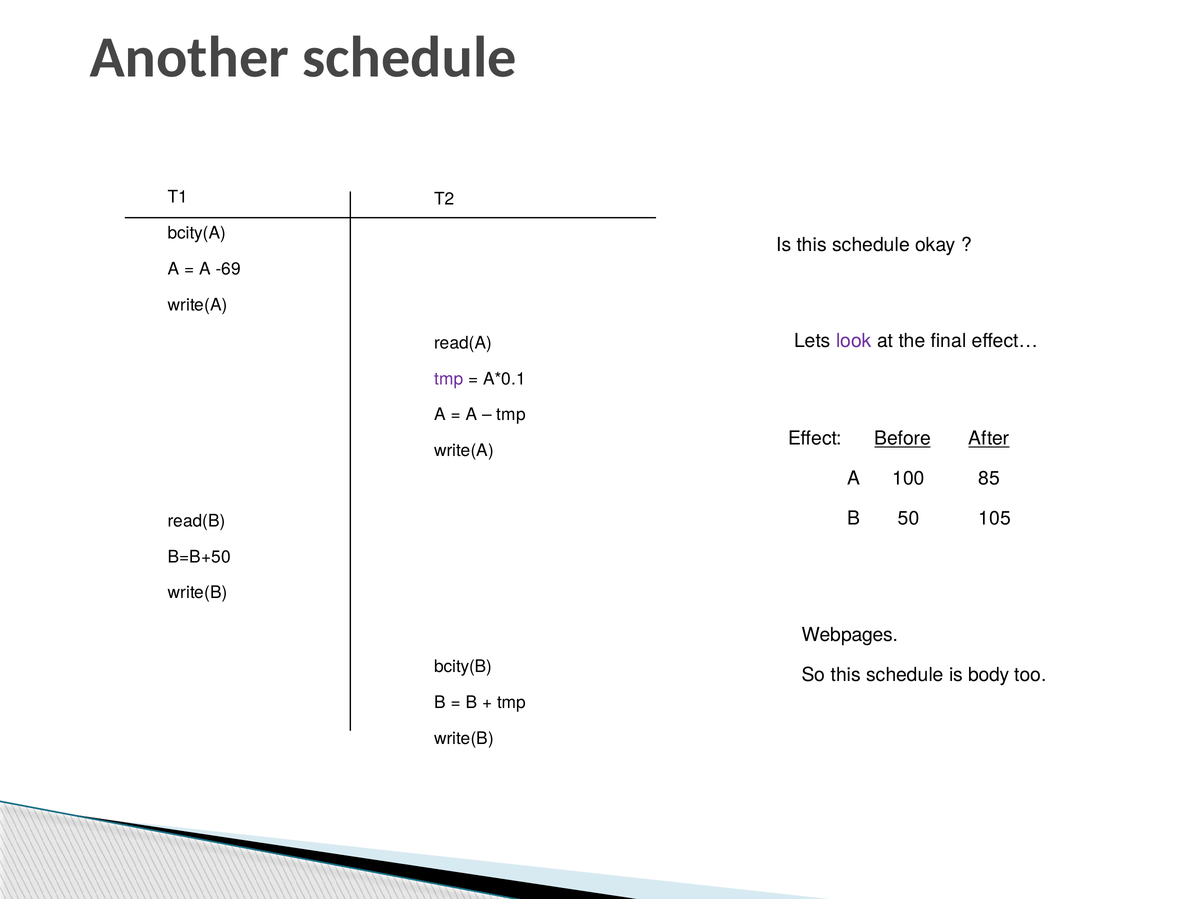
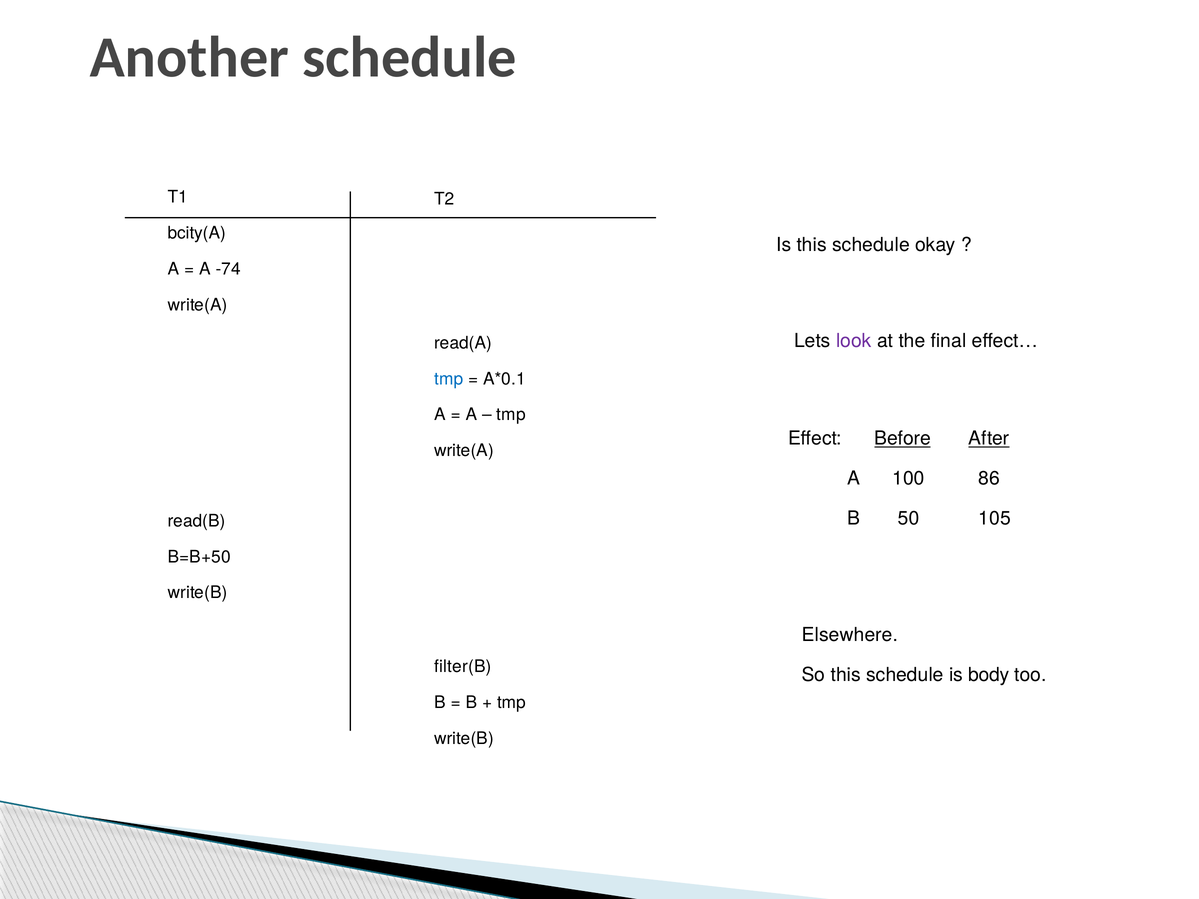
-69: -69 -> -74
tmp at (449, 379) colour: purple -> blue
85: 85 -> 86
Webpages: Webpages -> Elsewhere
bcity(B: bcity(B -> filter(B
